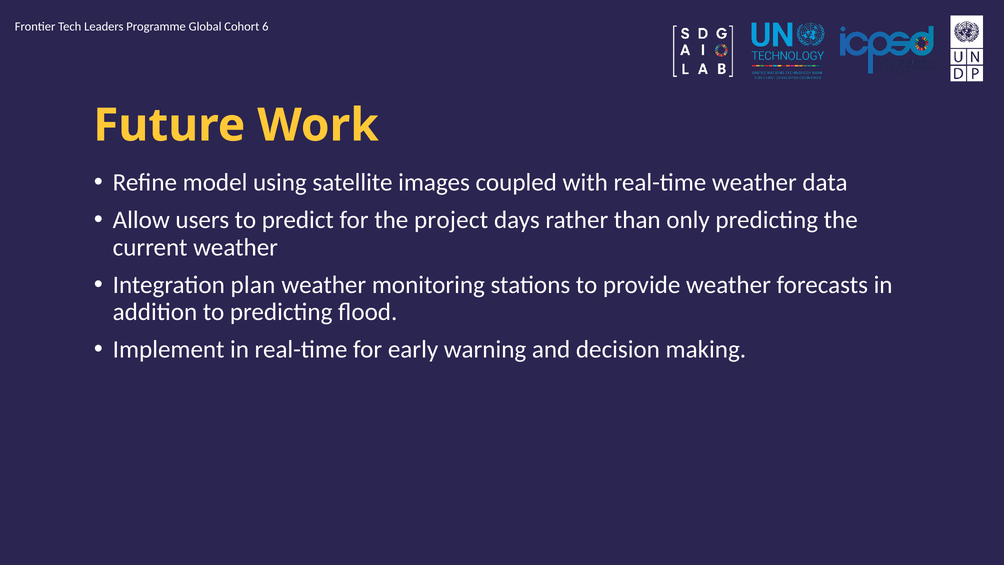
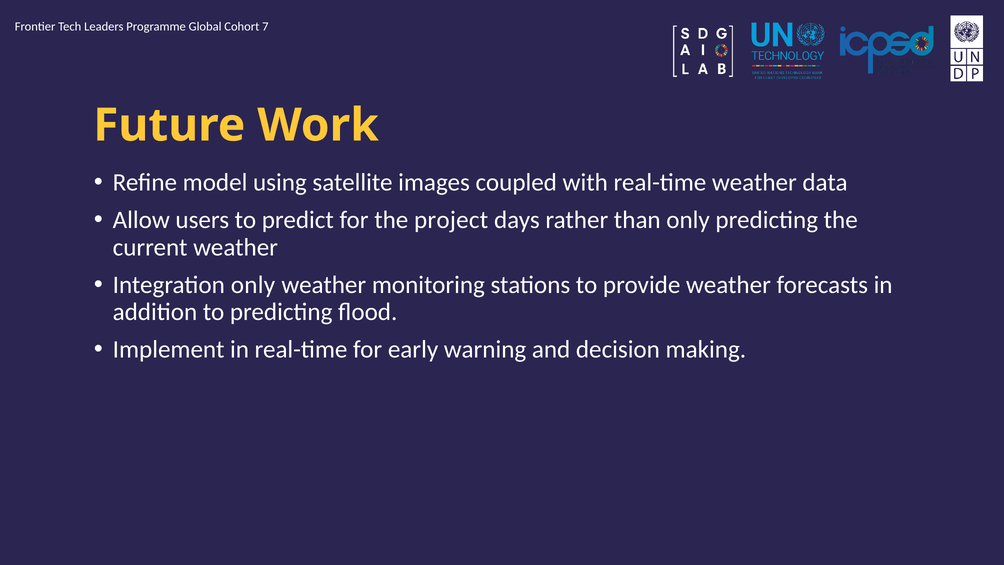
6: 6 -> 7
Integration plan: plan -> only
